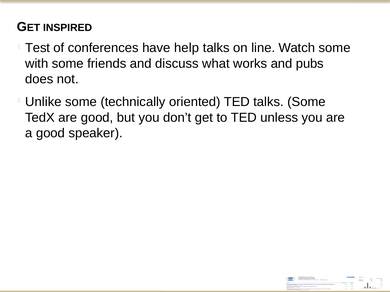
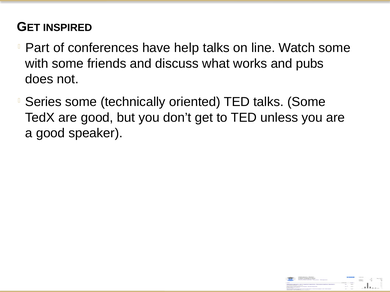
Test: Test -> Part
Unlike: Unlike -> Series
